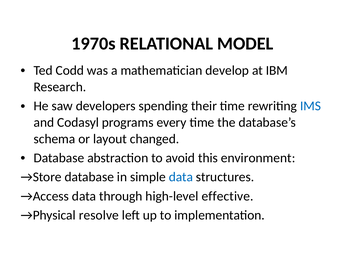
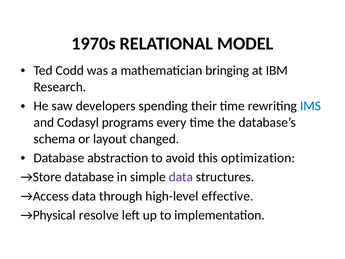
develop: develop -> bringing
environment: environment -> optimization
data at (181, 177) colour: blue -> purple
